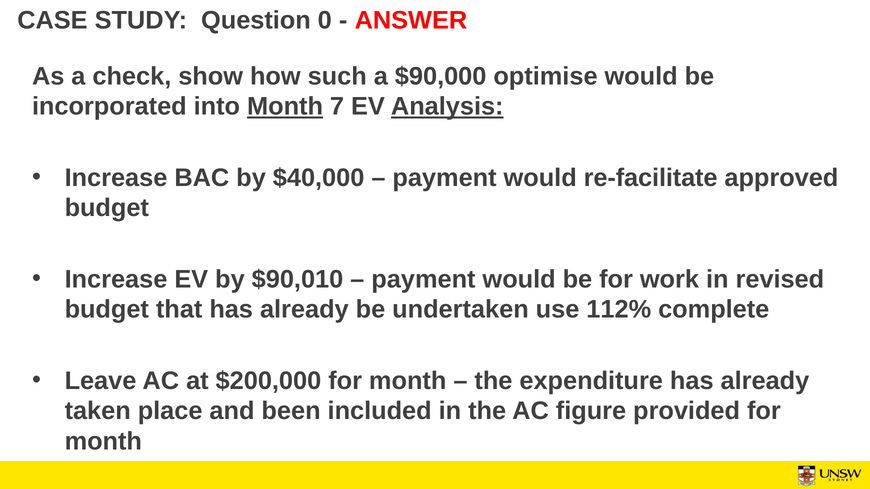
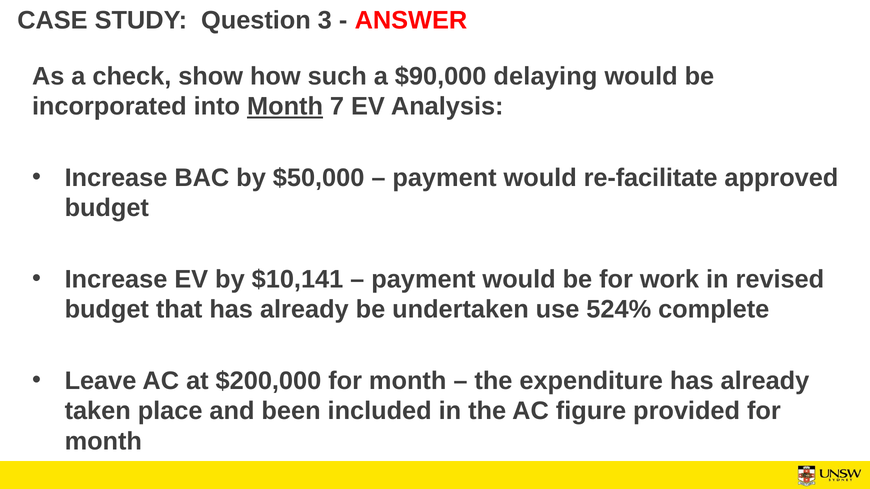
0: 0 -> 3
optimise: optimise -> delaying
Analysis underline: present -> none
$40,000: $40,000 -> $50,000
$90,010: $90,010 -> $10,141
112%: 112% -> 524%
